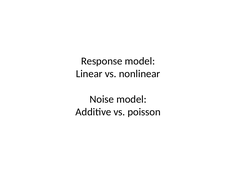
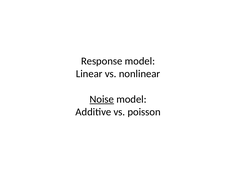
Noise underline: none -> present
